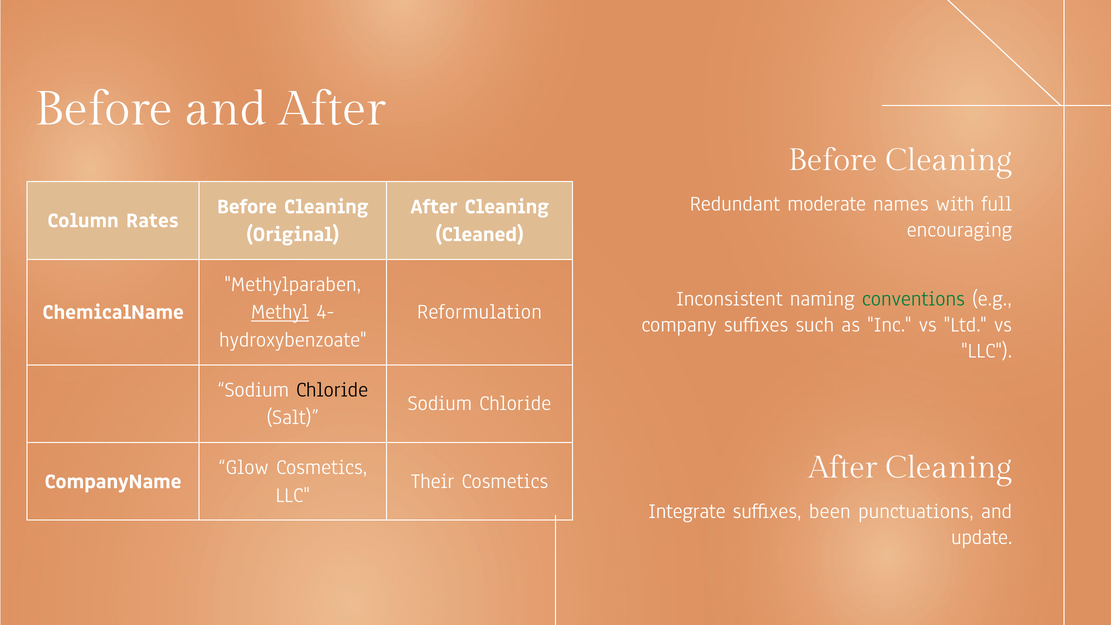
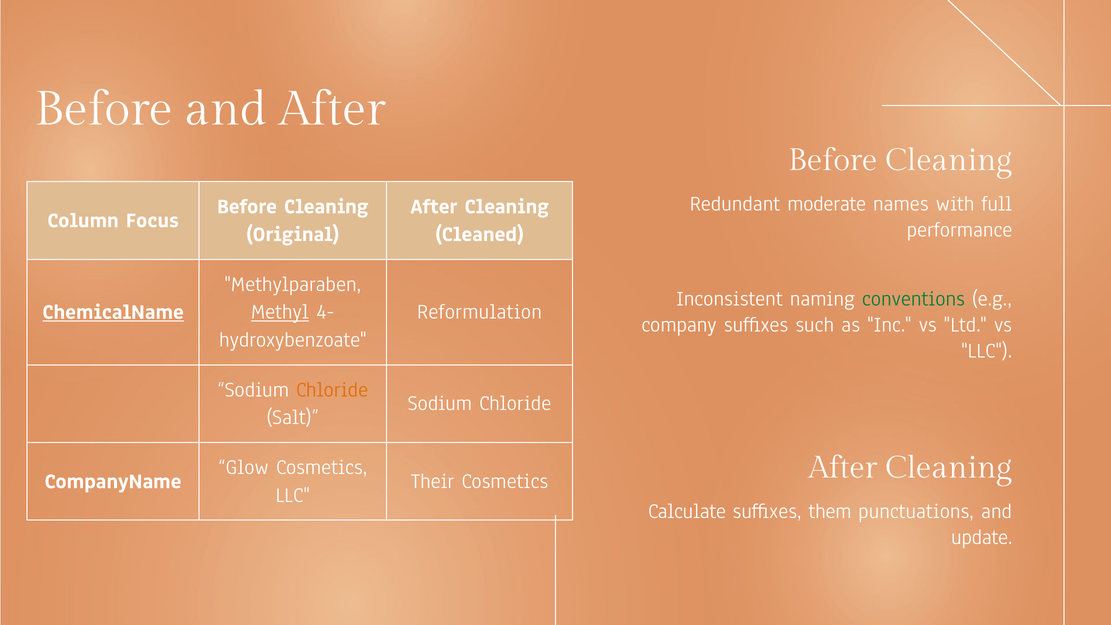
Rates: Rates -> Focus
encouraging: encouraging -> performance
ChemicalName underline: none -> present
Chloride at (332, 389) colour: black -> orange
Integrate: Integrate -> Calculate
been: been -> them
